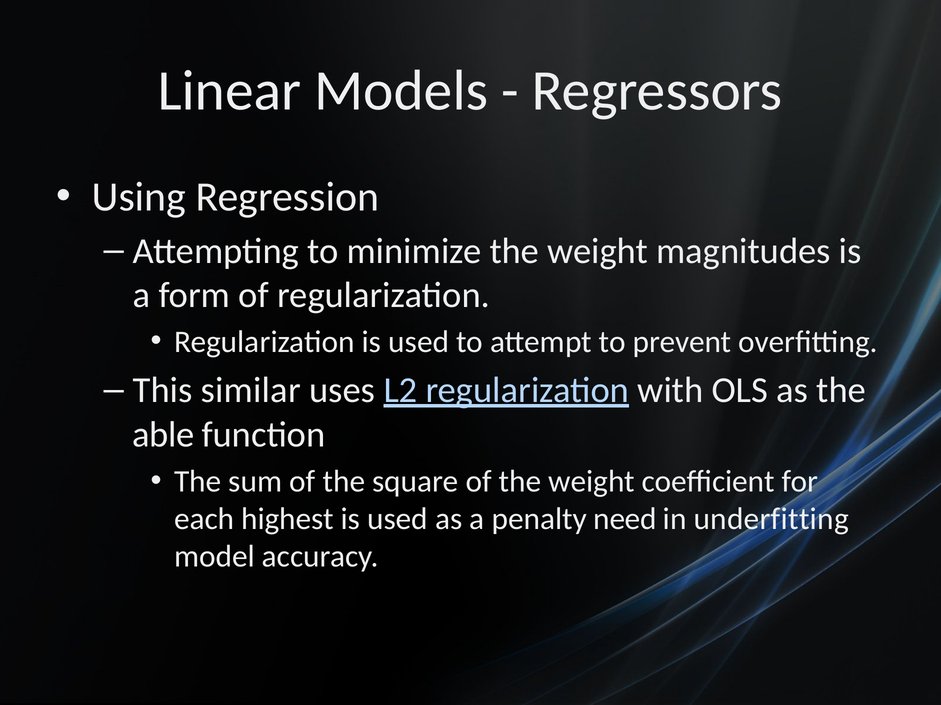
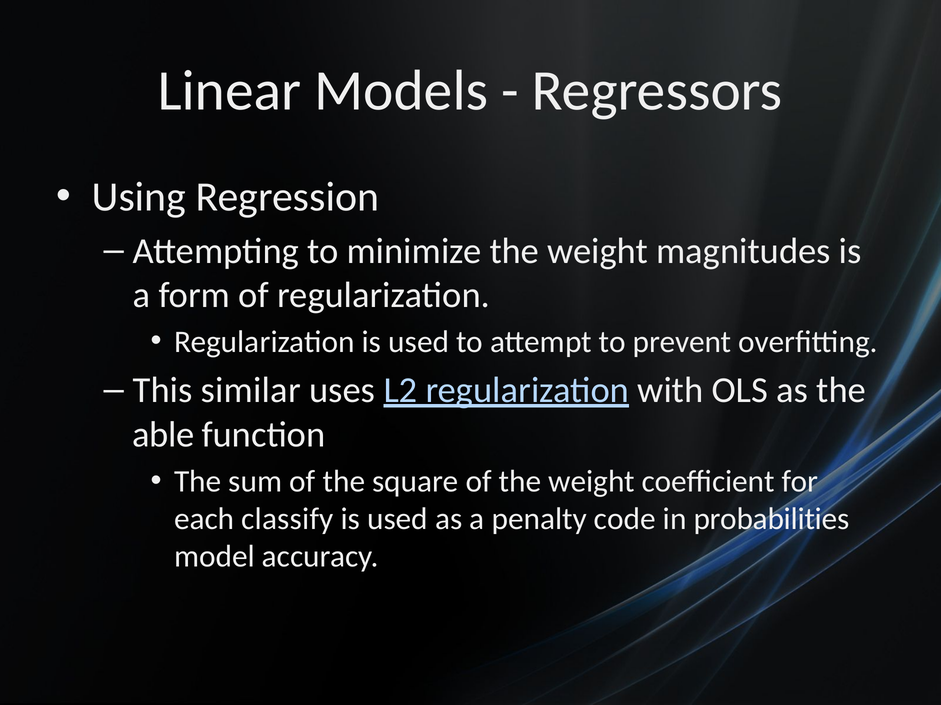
highest: highest -> classify
need: need -> code
underfitting: underfitting -> probabilities
